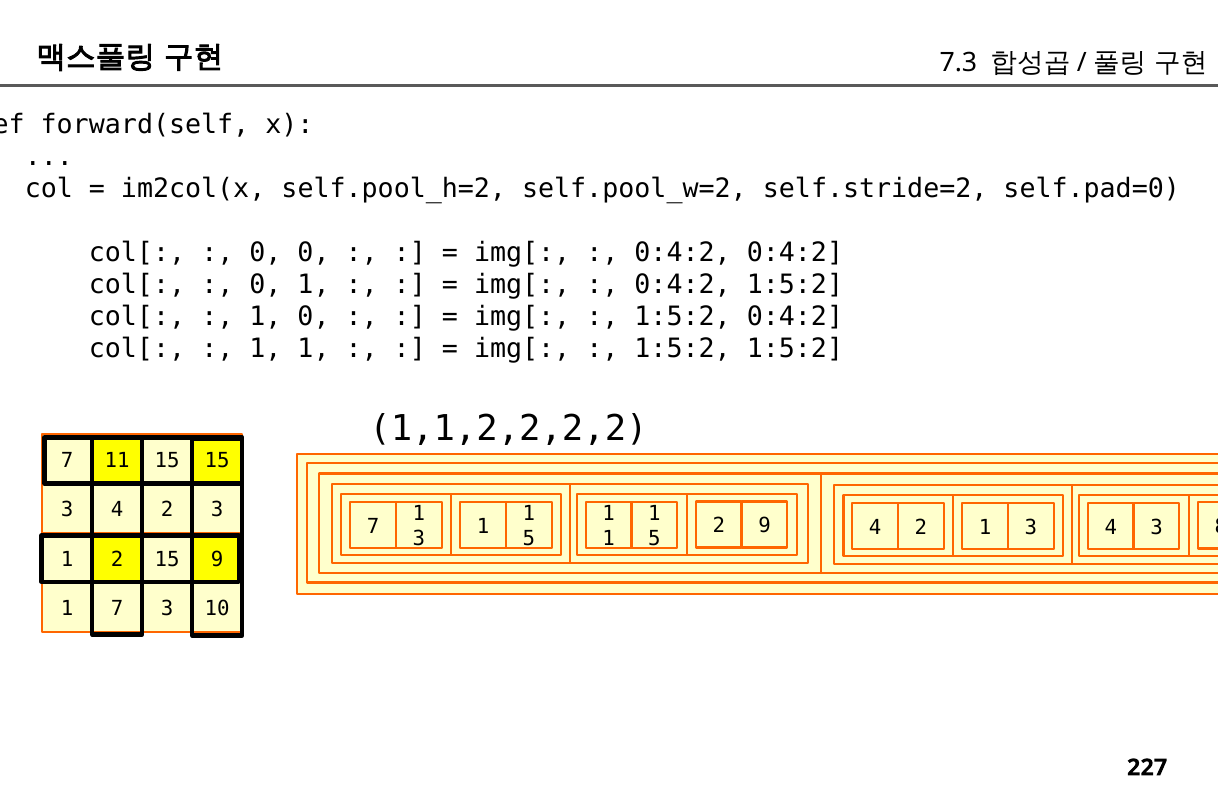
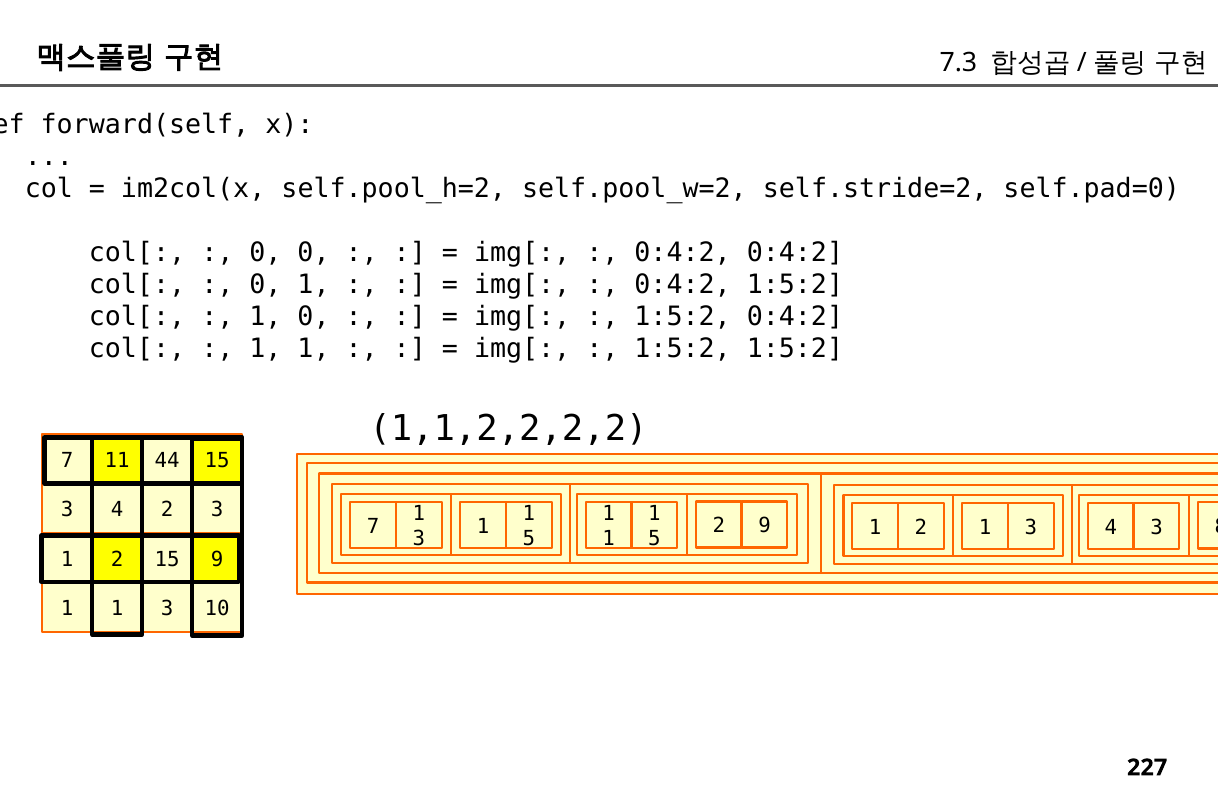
11 15: 15 -> 44
2 9 4: 4 -> 1
7 at (117, 608): 7 -> 1
